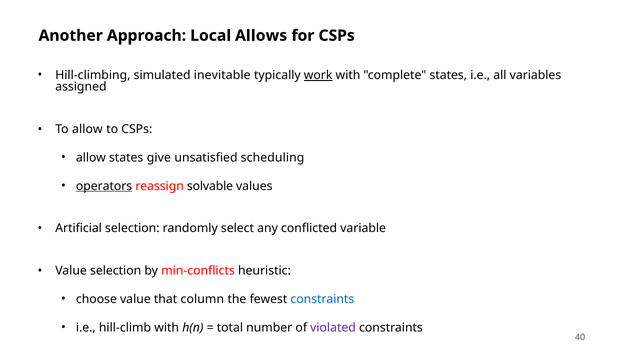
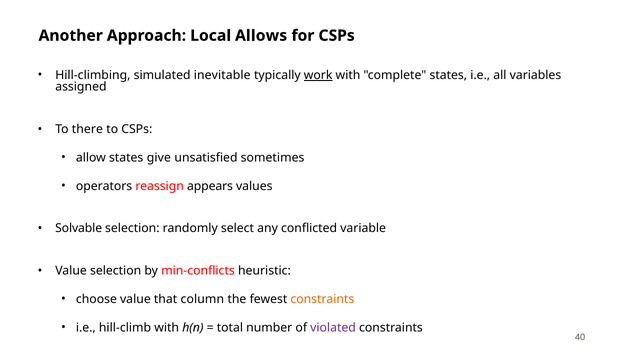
To allow: allow -> there
scheduling: scheduling -> sometimes
operators underline: present -> none
solvable: solvable -> appears
Artificial: Artificial -> Solvable
constraints at (322, 299) colour: blue -> orange
